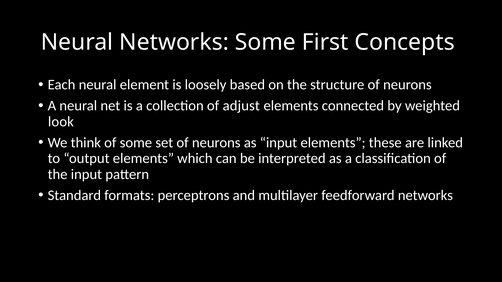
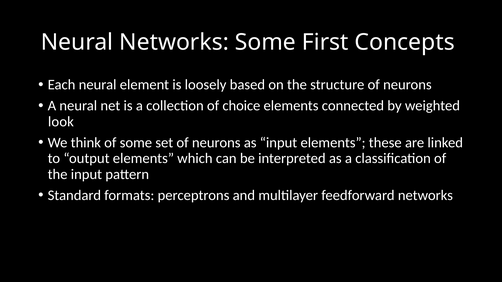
adjust: adjust -> choice
